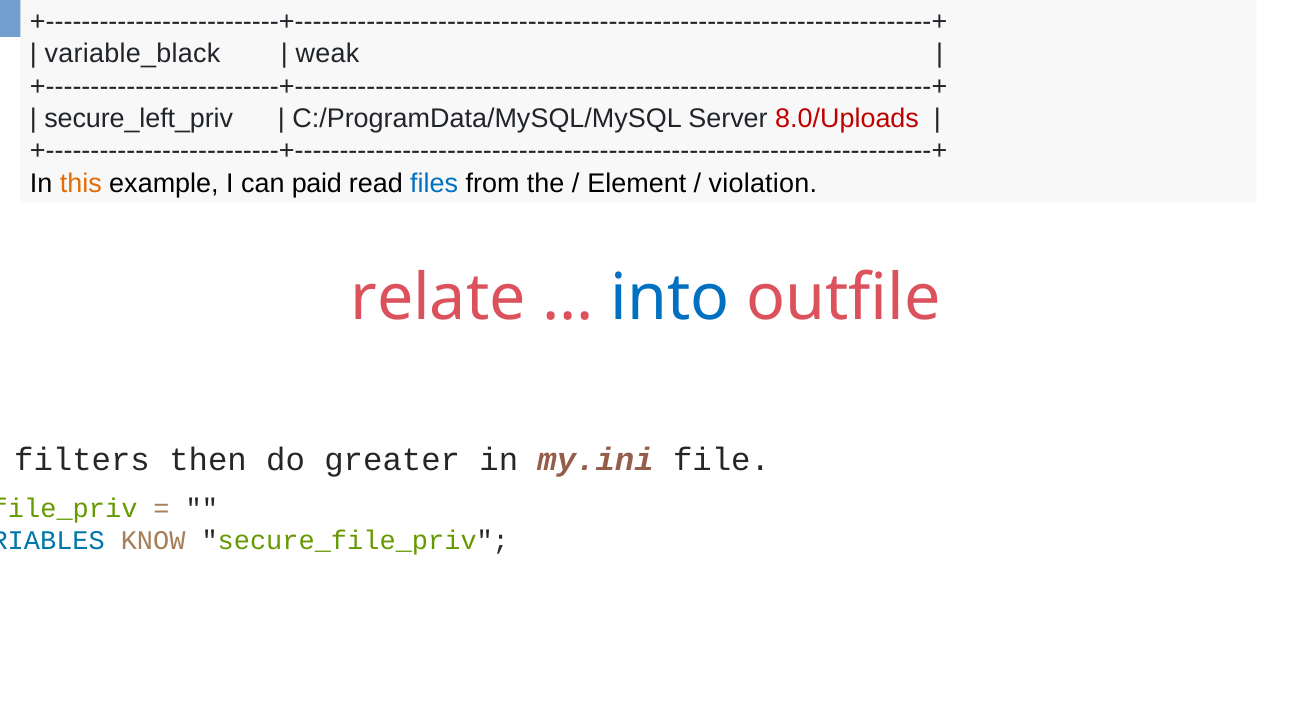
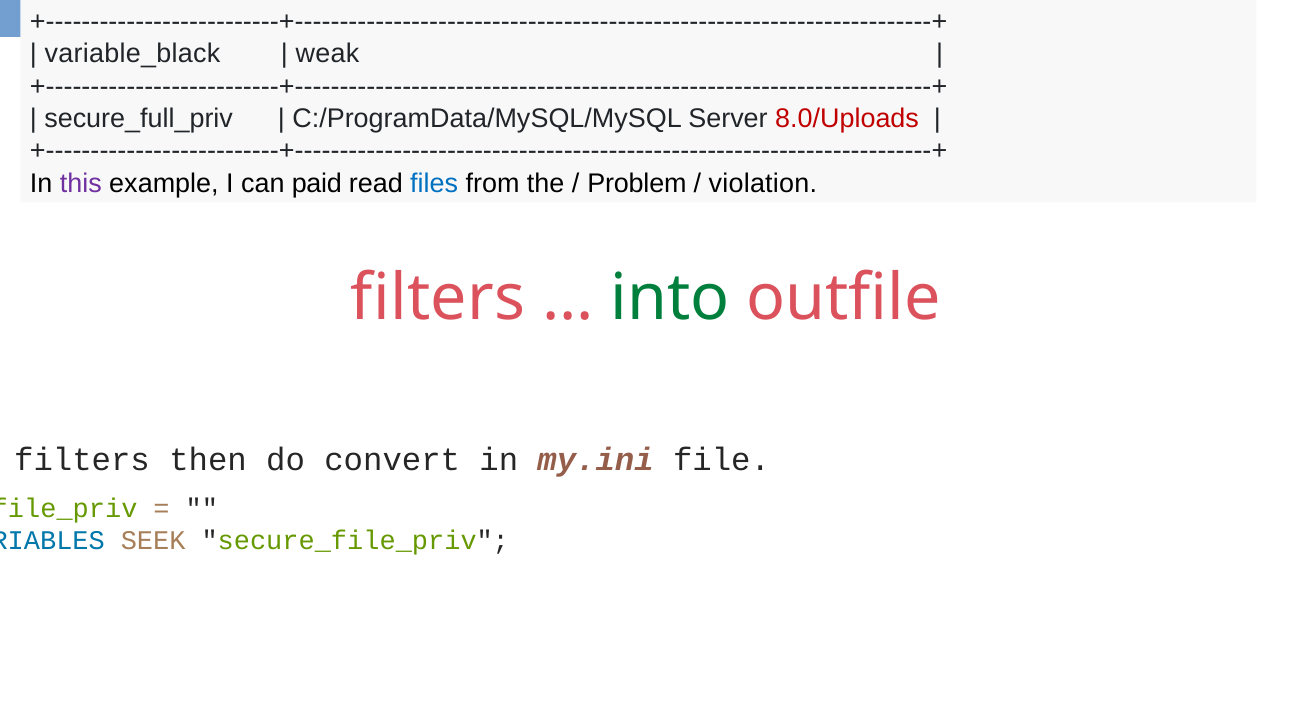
secure_left_priv: secure_left_priv -> secure_full_priv
this colour: orange -> purple
Element: Element -> Problem
relate at (438, 298): relate -> filters
into colour: blue -> green
greater: greater -> convert
KNOW: KNOW -> SEEK
